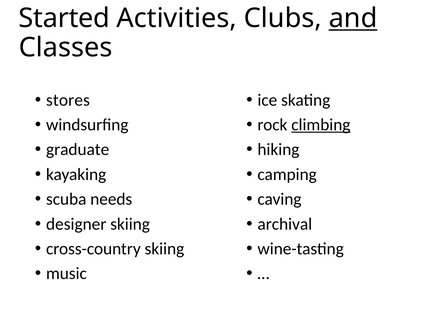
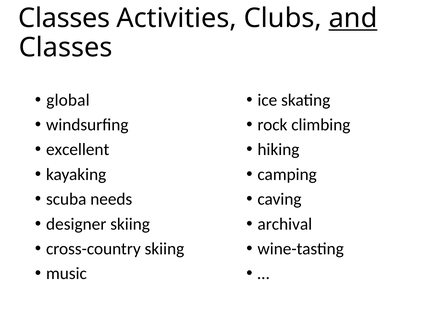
Started at (64, 18): Started -> Classes
stores: stores -> global
climbing underline: present -> none
graduate: graduate -> excellent
